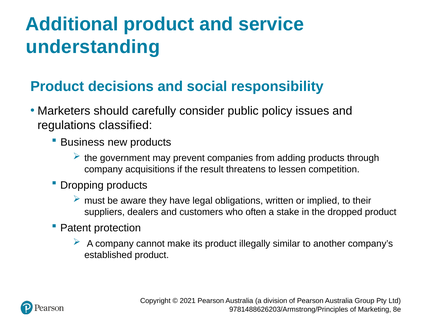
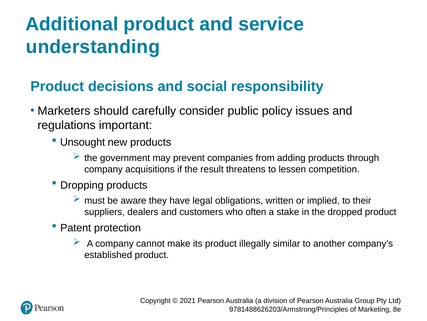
classified: classified -> important
Business: Business -> Unsought
